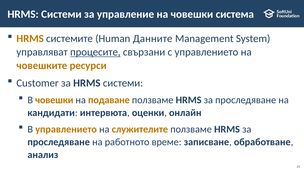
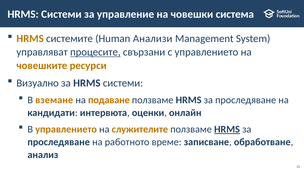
Данните: Данните -> Анализи
Customer: Customer -> Визуално
В човешки: човешки -> вземане
HRMS at (227, 129) underline: none -> present
